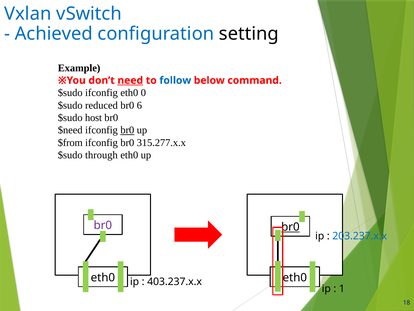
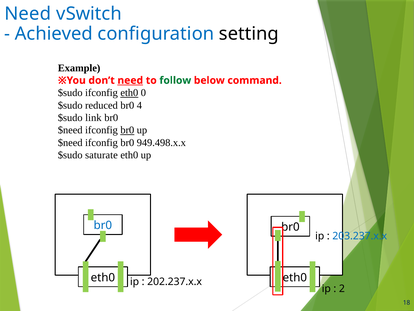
Vxlan at (28, 14): Vxlan -> Need
follow colour: blue -> green
eth0 at (129, 93) underline: none -> present
6: 6 -> 4
host: host -> link
$from at (70, 142): $from -> $need
315.277.x.x: 315.277.x.x -> 949.498.x.x
through: through -> saturate
br0 at (103, 225) colour: purple -> blue
br0 at (290, 227) underline: present -> none
403.237.x.x: 403.237.x.x -> 202.237.x.x
1: 1 -> 2
